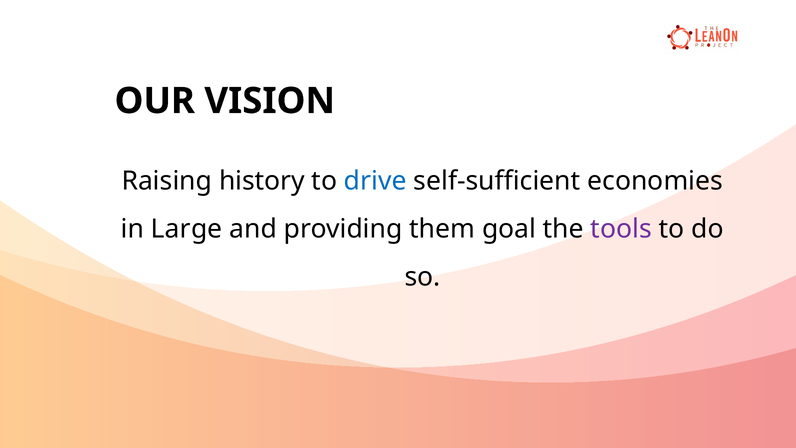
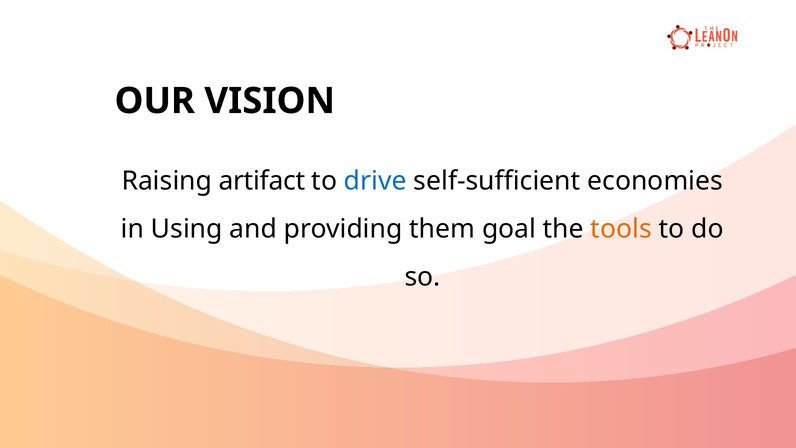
history: history -> artifact
Large: Large -> Using
tools colour: purple -> orange
